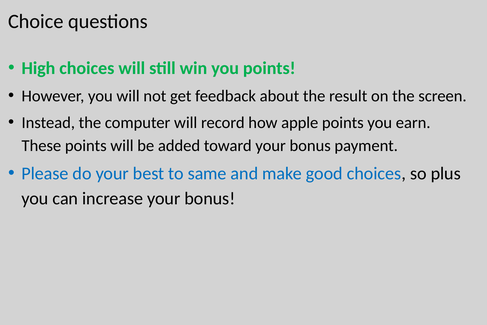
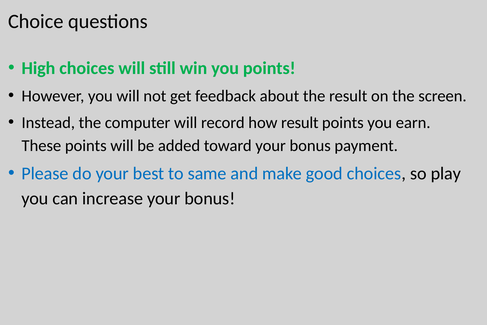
how apple: apple -> result
plus: plus -> play
